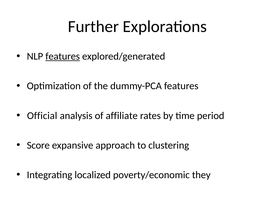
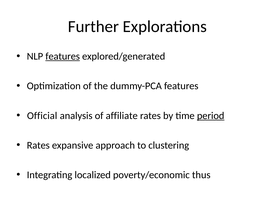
period underline: none -> present
Score at (38, 145): Score -> Rates
they: they -> thus
